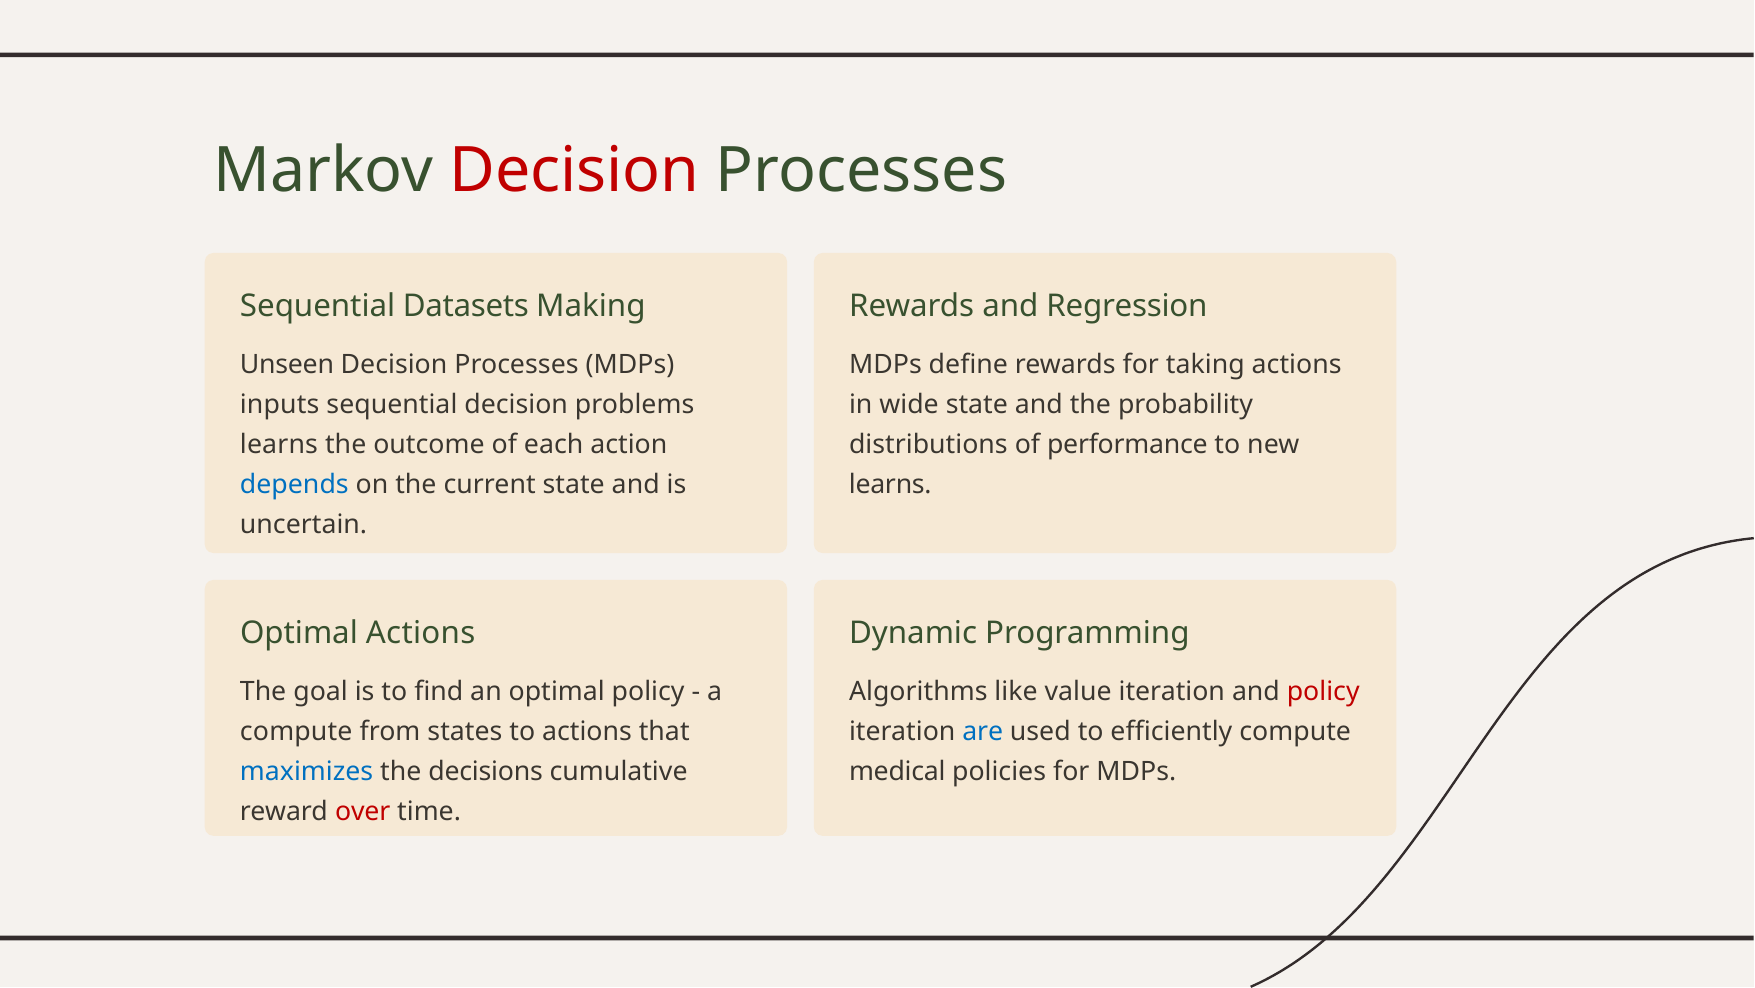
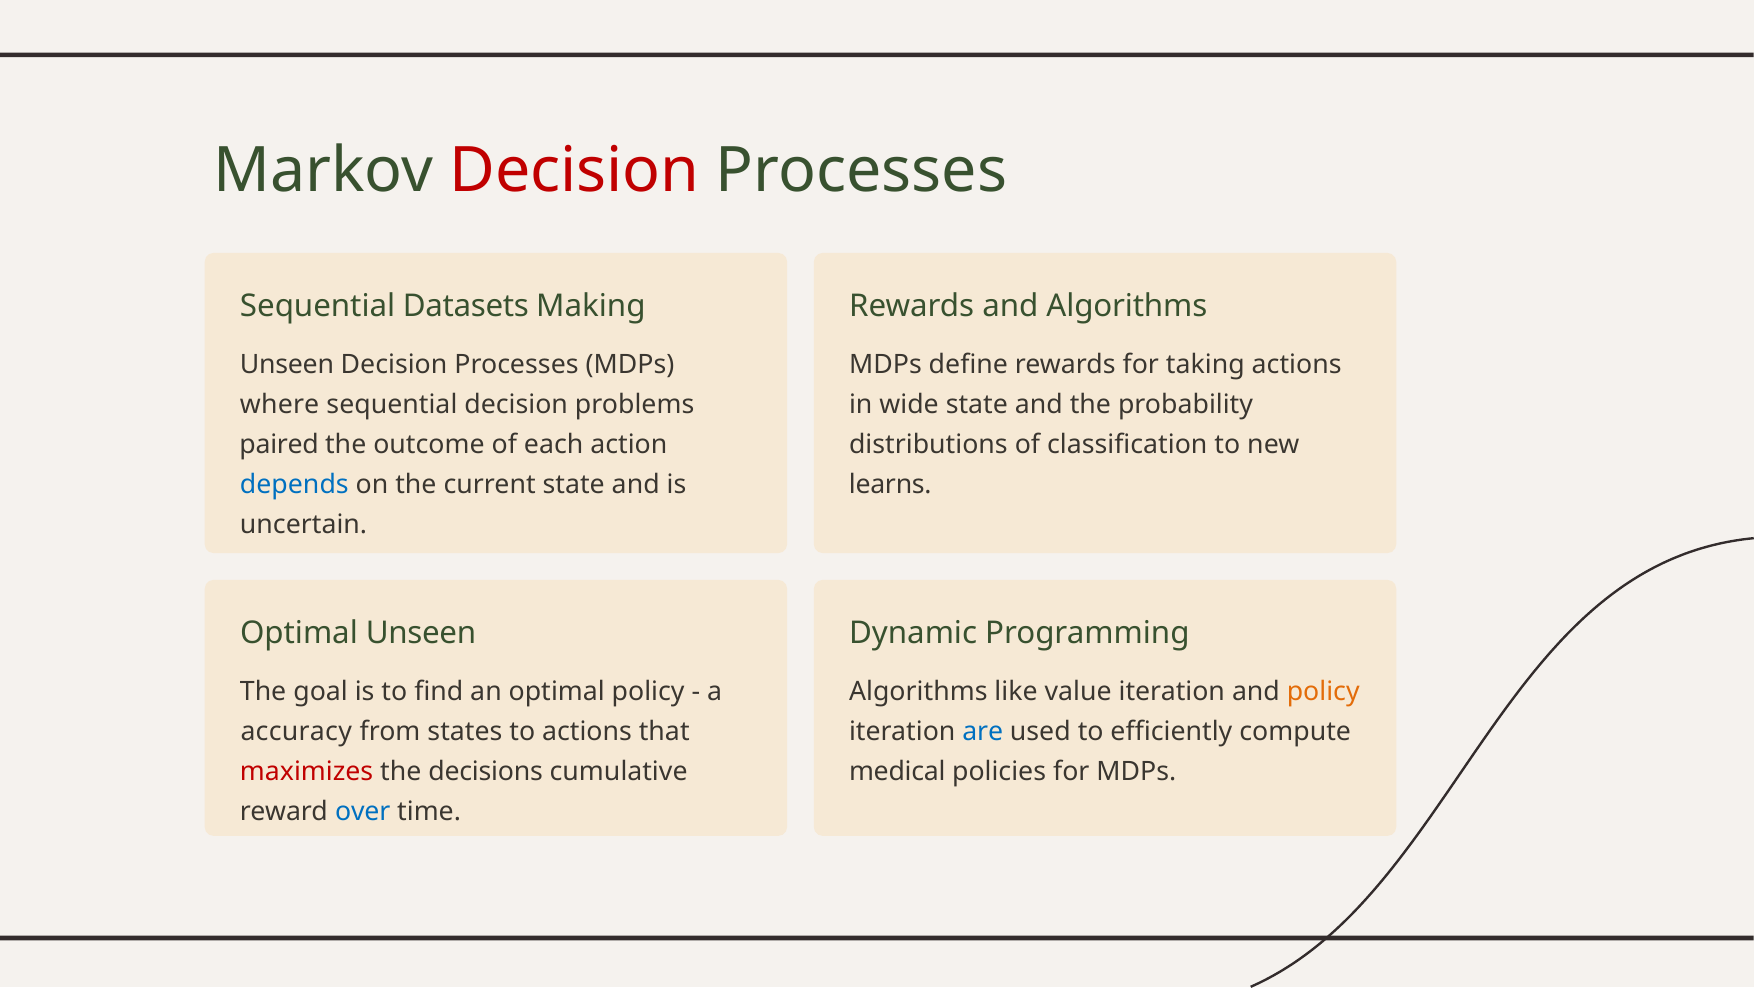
and Regression: Regression -> Algorithms
inputs: inputs -> where
learns at (279, 445): learns -> paired
performance: performance -> classification
Optimal Actions: Actions -> Unseen
policy at (1323, 692) colour: red -> orange
compute at (296, 732): compute -> accuracy
maximizes colour: blue -> red
over colour: red -> blue
